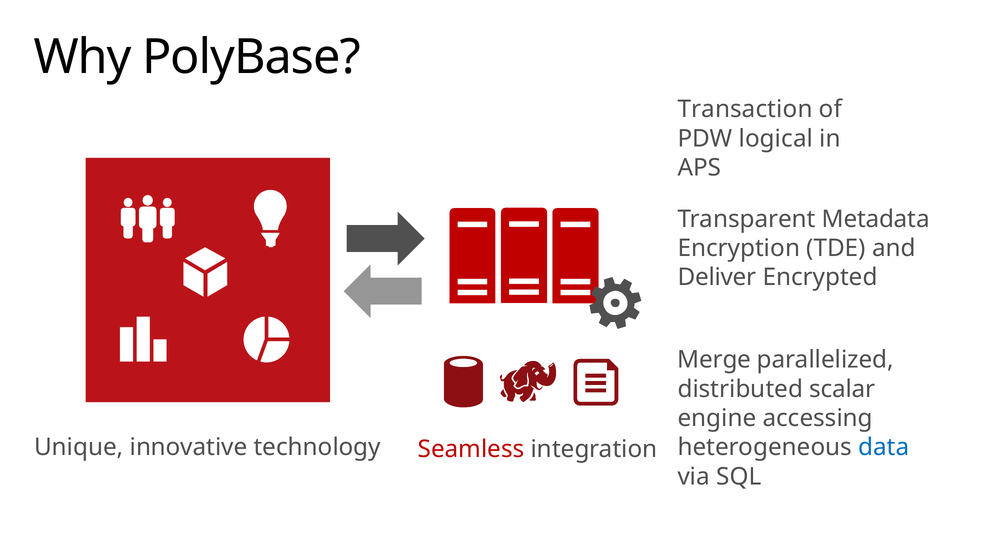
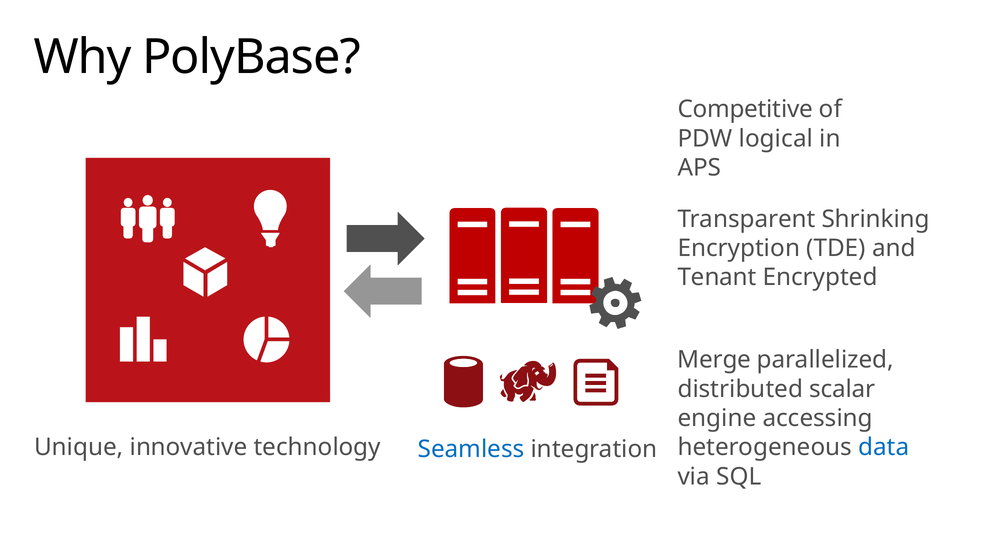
Transaction: Transaction -> Competitive
Metadata: Metadata -> Shrinking
Deliver: Deliver -> Tenant
Seamless colour: red -> blue
